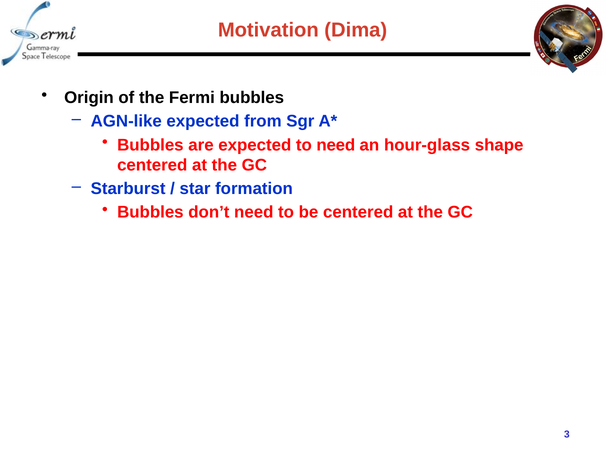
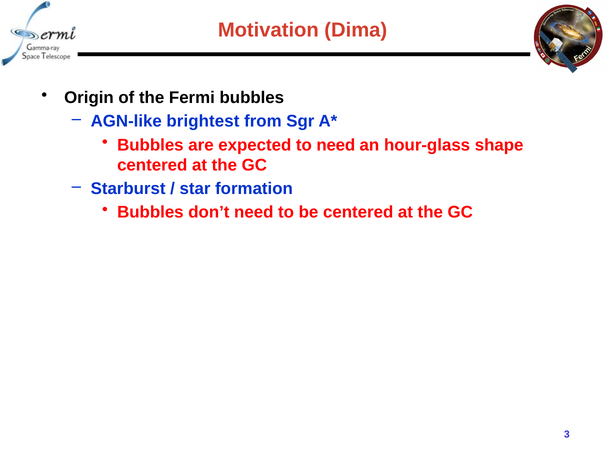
AGN-like expected: expected -> brightest
